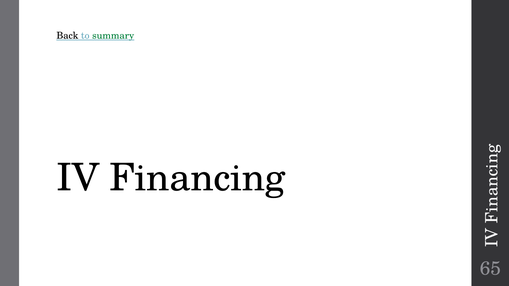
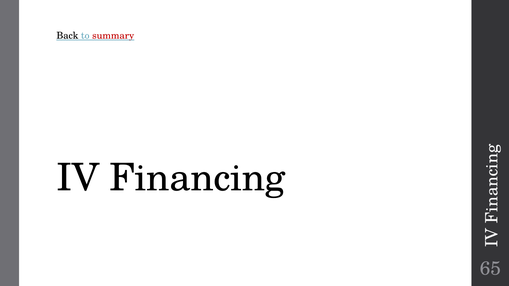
summary colour: green -> red
